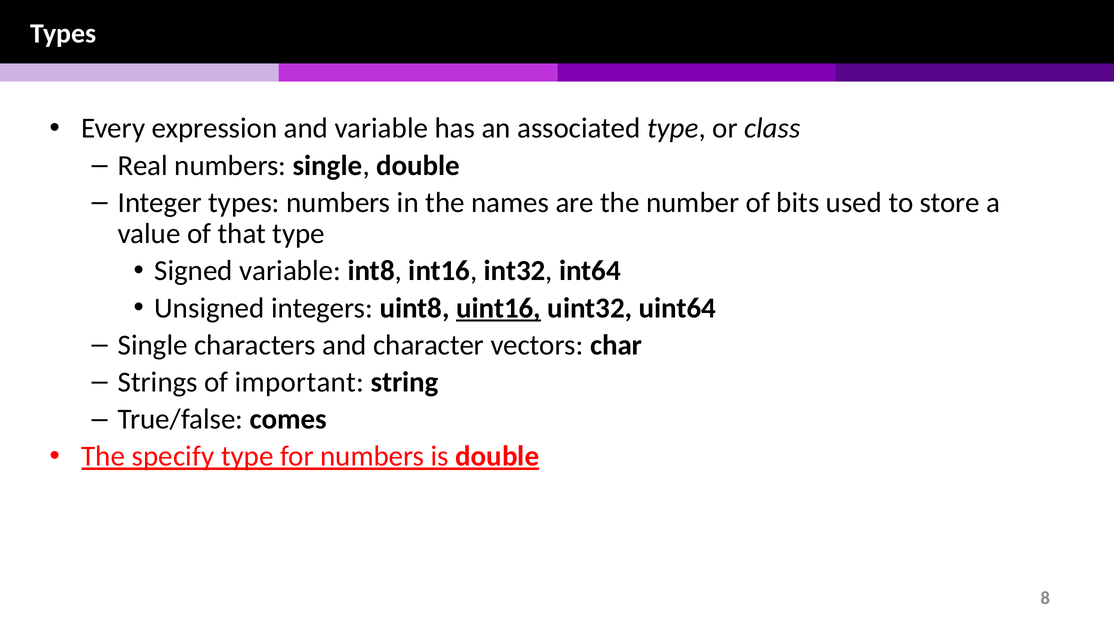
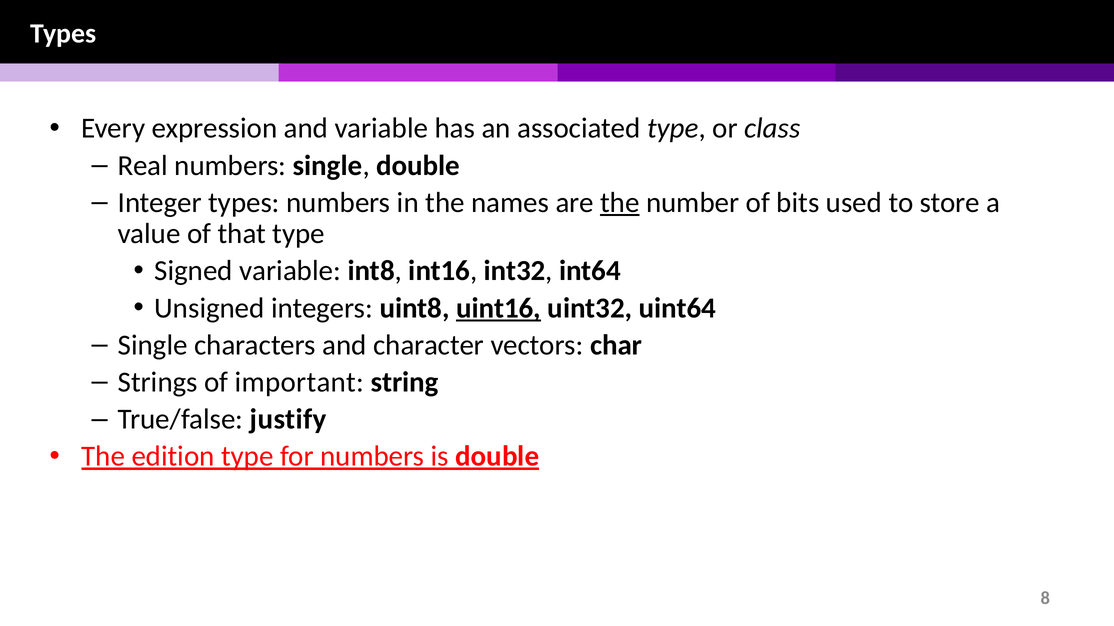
the at (620, 203) underline: none -> present
comes: comes -> justify
specify: specify -> edition
